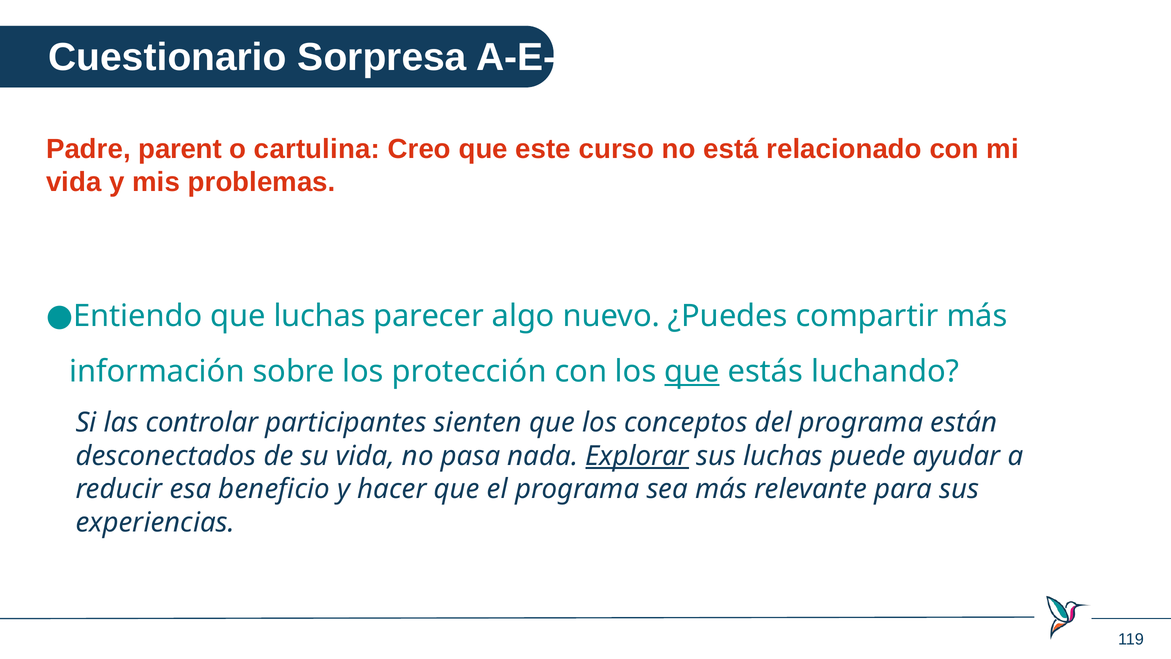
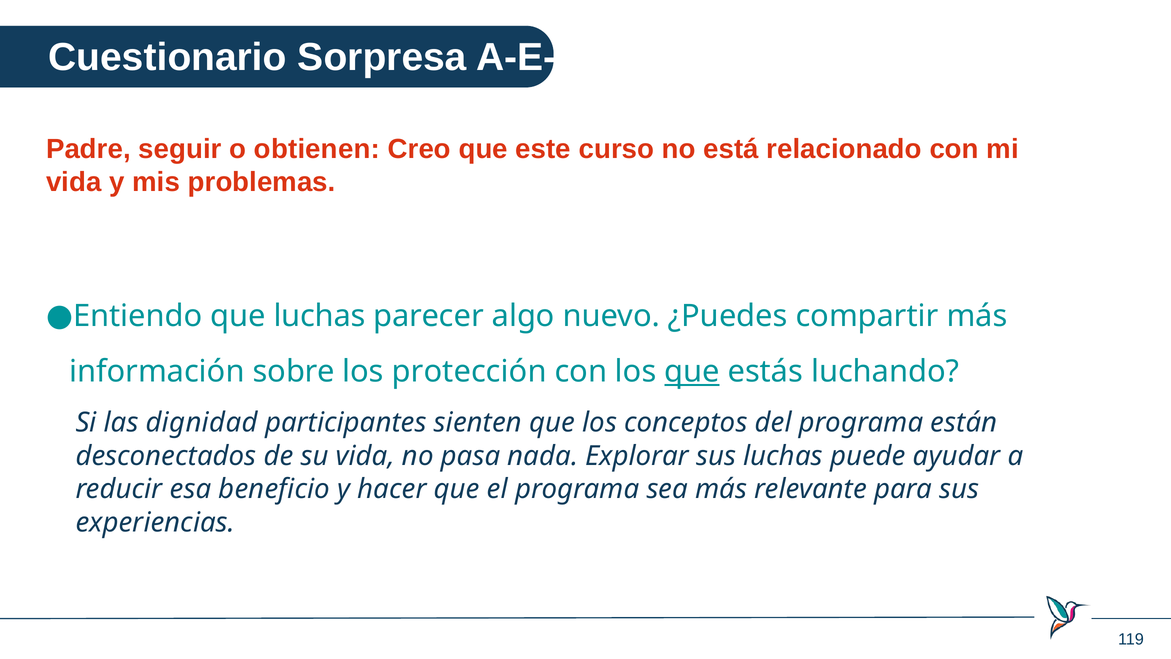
parent: parent -> seguir
cartulina: cartulina -> obtienen
controlar: controlar -> dignidad
Explorar underline: present -> none
